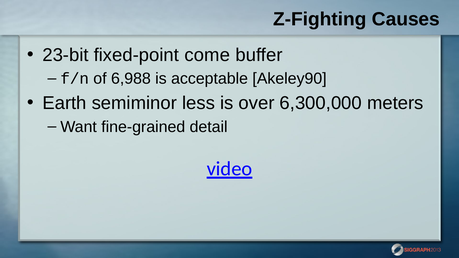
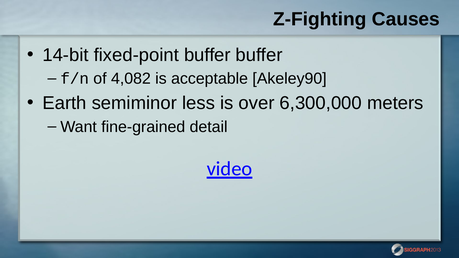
23-bit: 23-bit -> 14-bit
fixed-point come: come -> buffer
6,988: 6,988 -> 4,082
